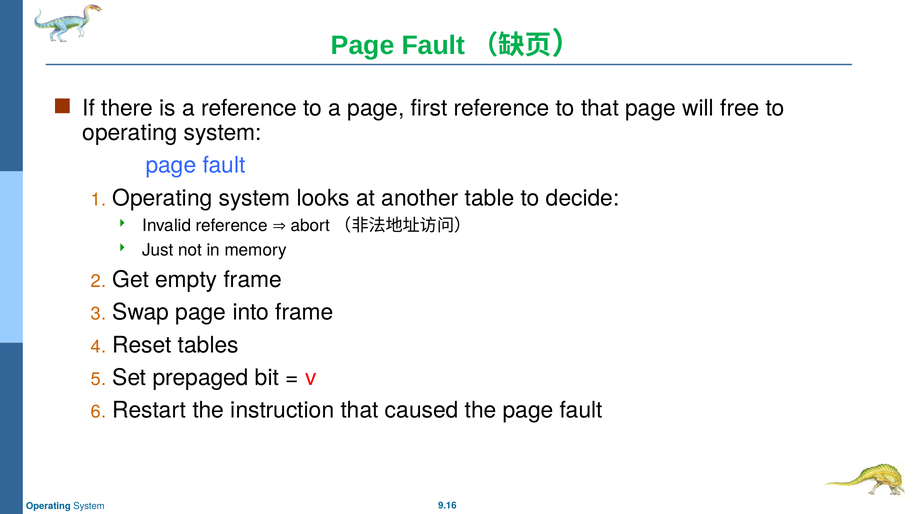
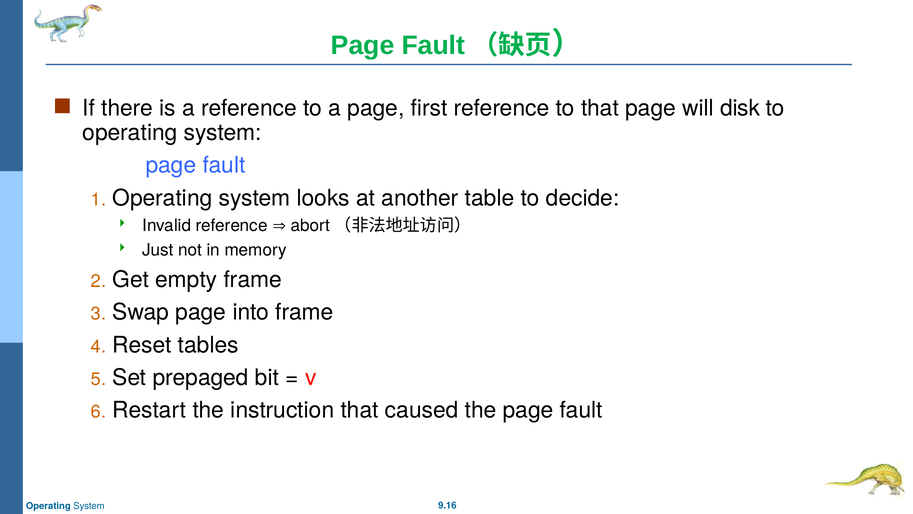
free: free -> disk
